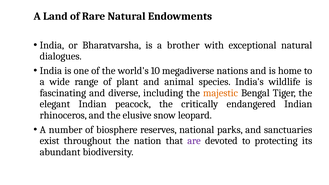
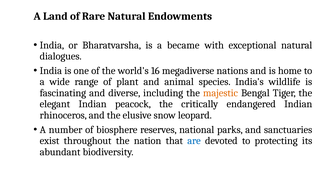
brother: brother -> became
10: 10 -> 16
are colour: purple -> blue
